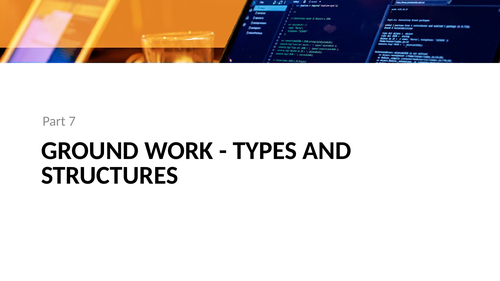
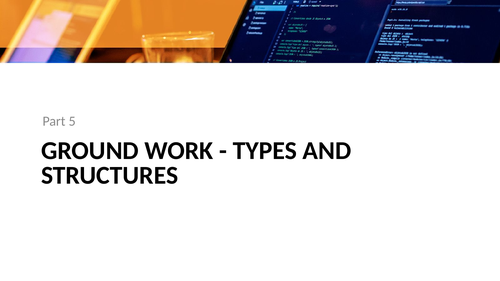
7: 7 -> 5
